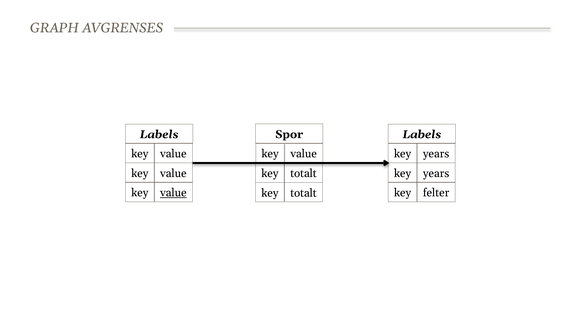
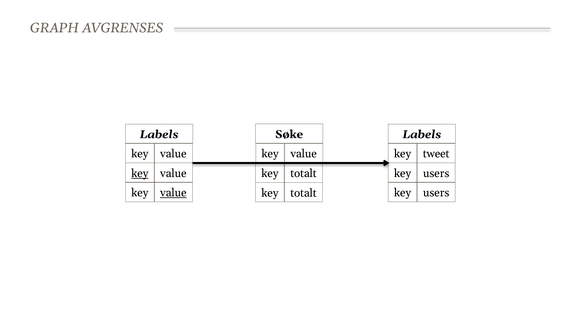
Spor: Spor -> Søke
years at (436, 154): years -> tweet
key at (140, 173) underline: none -> present
years at (436, 173): years -> users
felter at (436, 193): felter -> users
